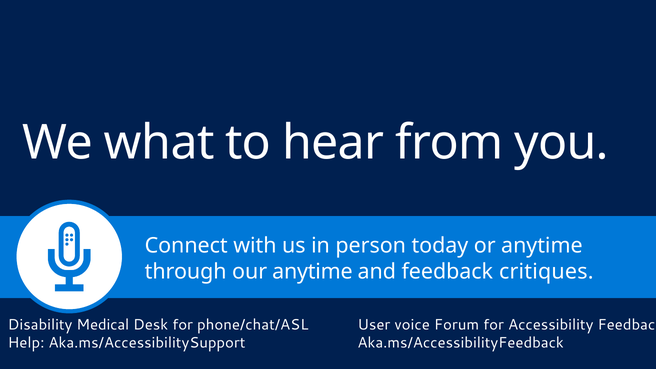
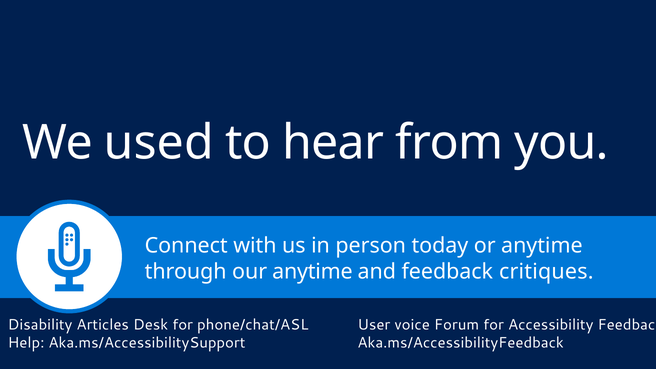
what: what -> used
Medical: Medical -> Articles
